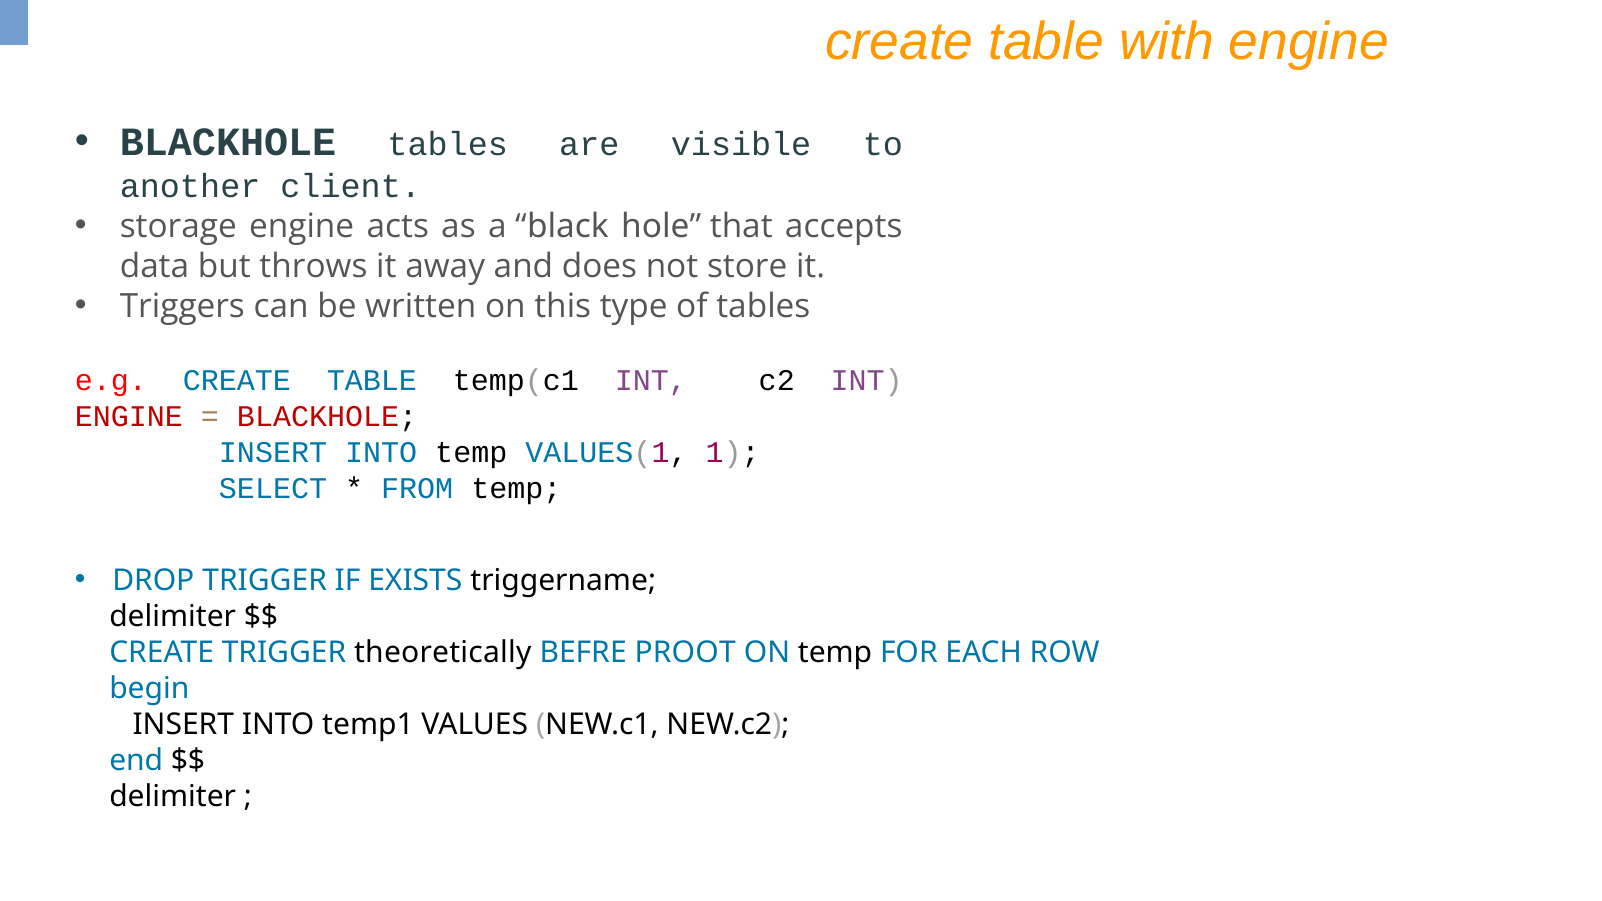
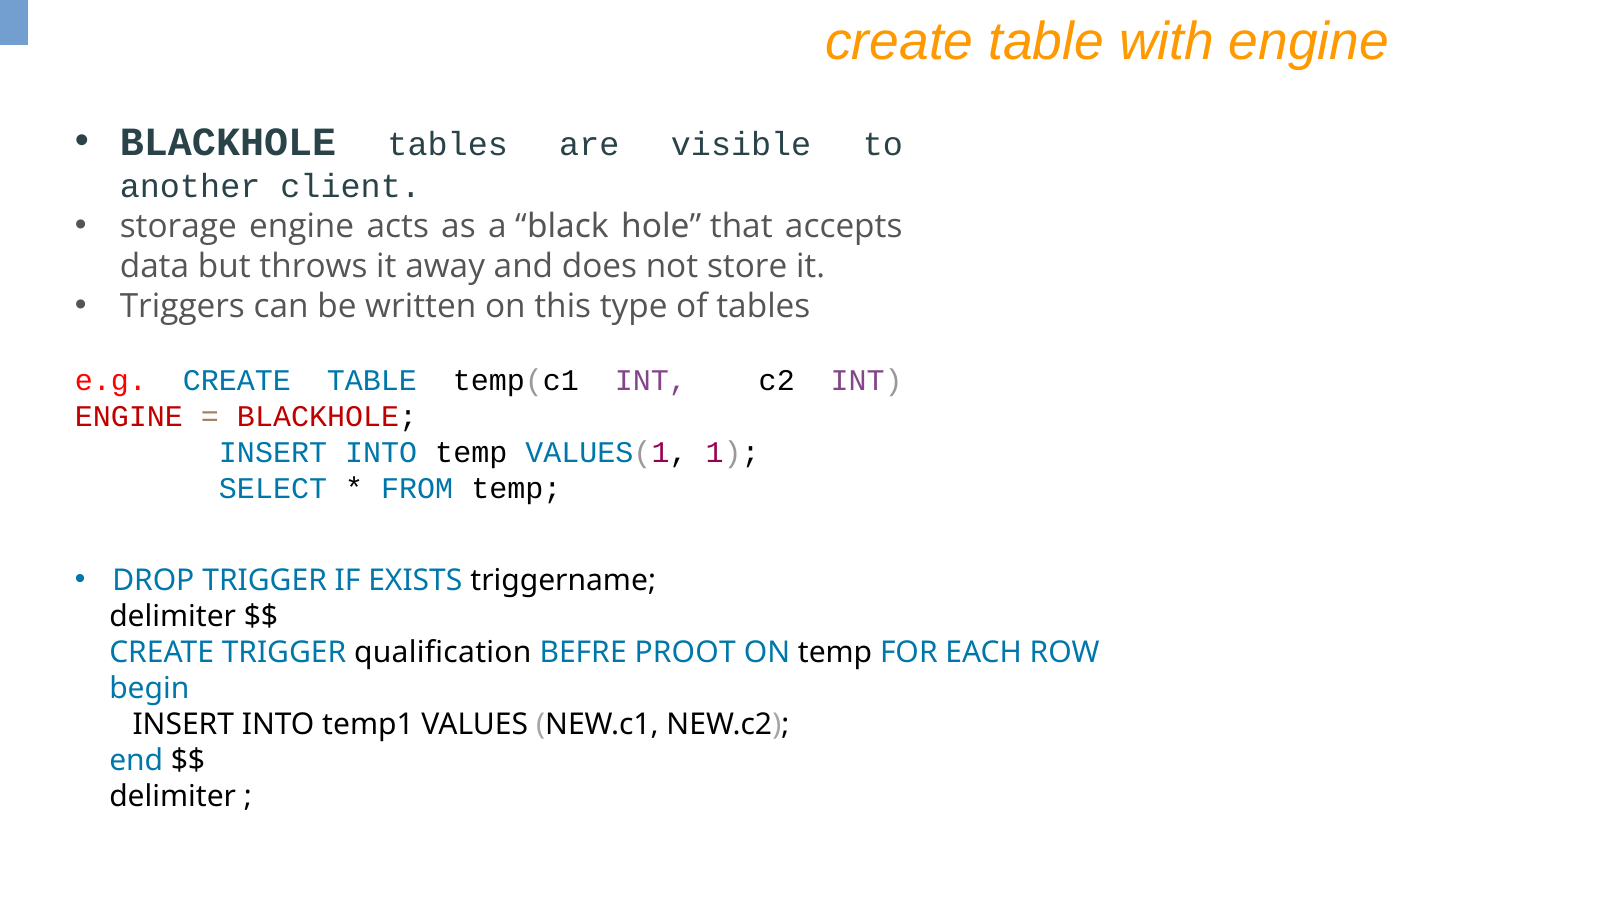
theoretically: theoretically -> qualification
